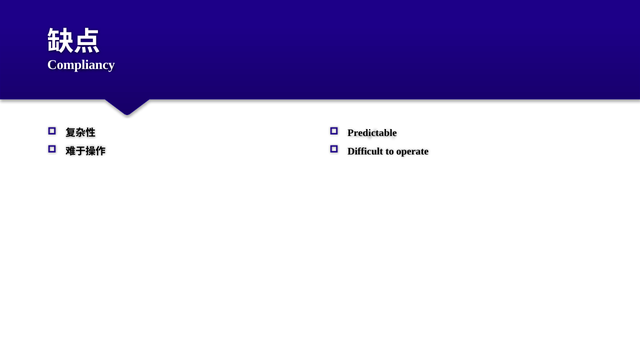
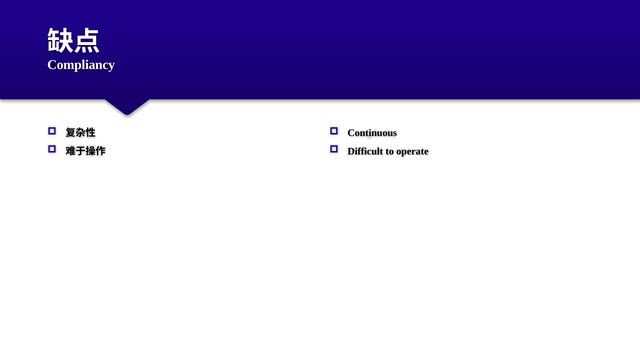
Predictable: Predictable -> Continuous
